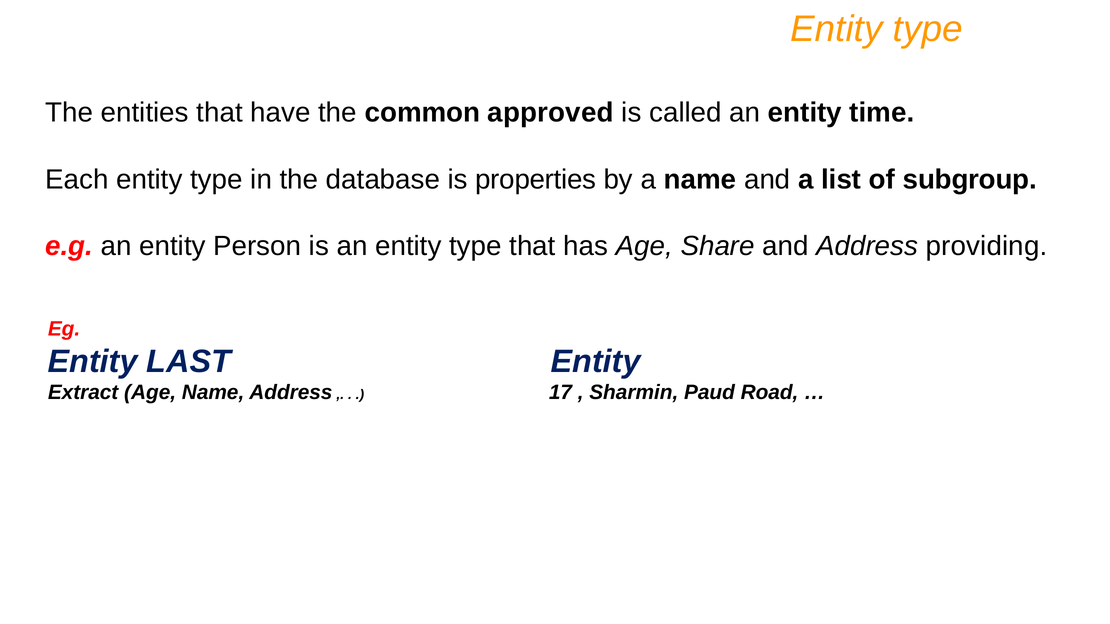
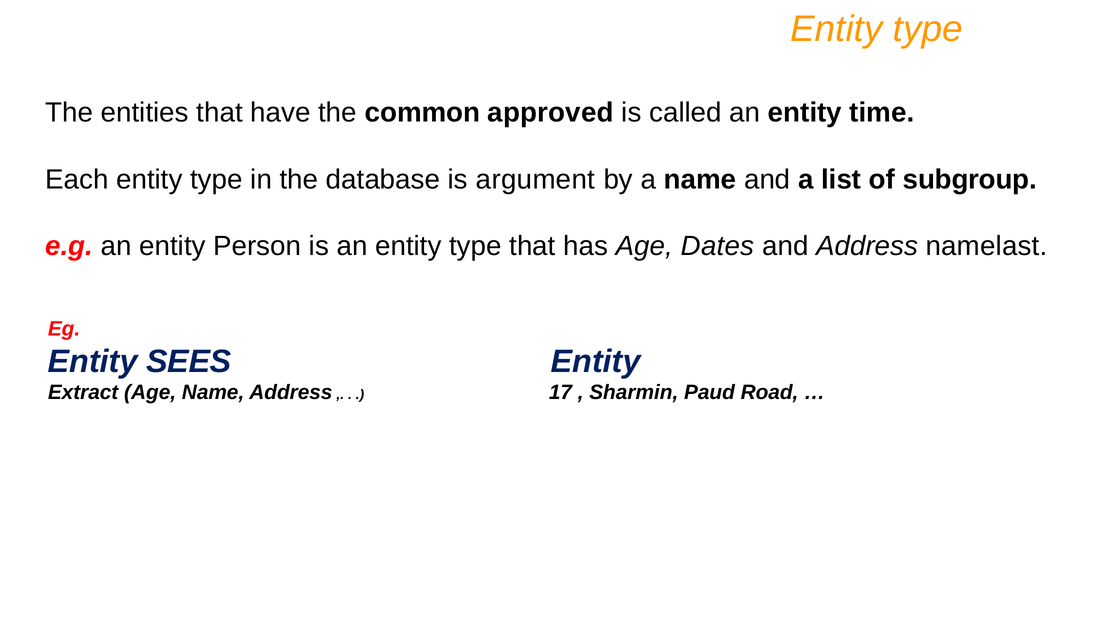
properties: properties -> argument
Share: Share -> Dates
providing: providing -> namelast
LAST: LAST -> SEES
